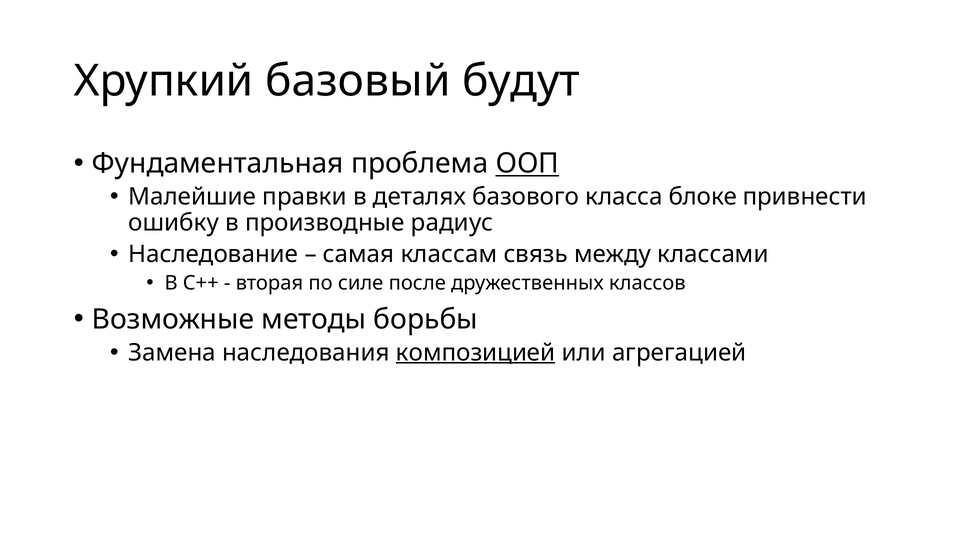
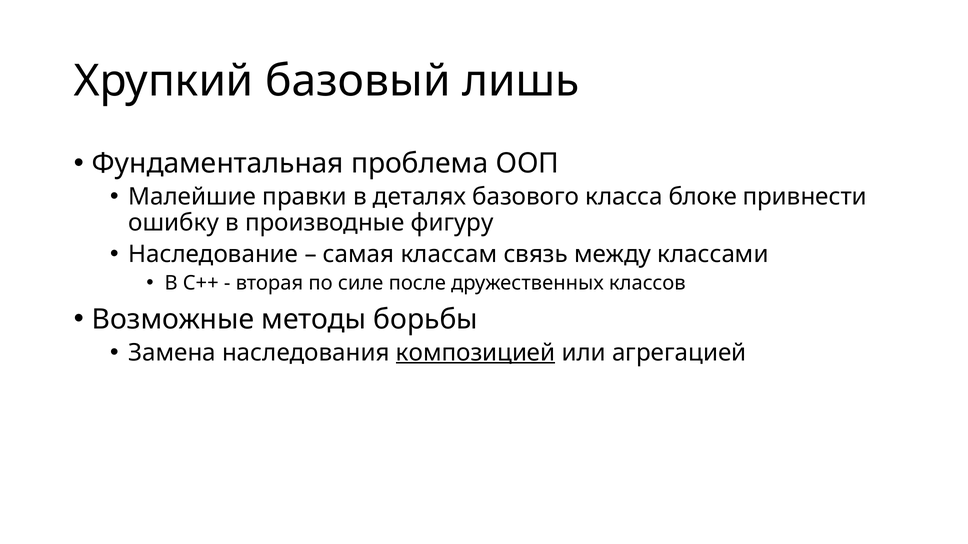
будут: будут -> лишь
ООП underline: present -> none
радиус: радиус -> фигуру
